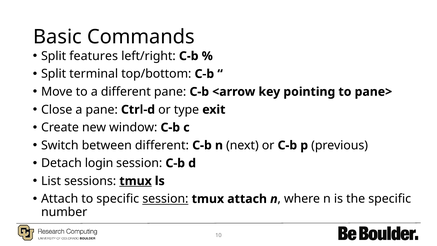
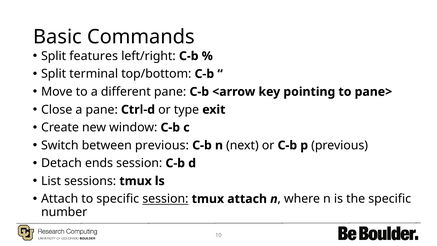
between different: different -> previous
login: login -> ends
tmux at (136, 181) underline: present -> none
